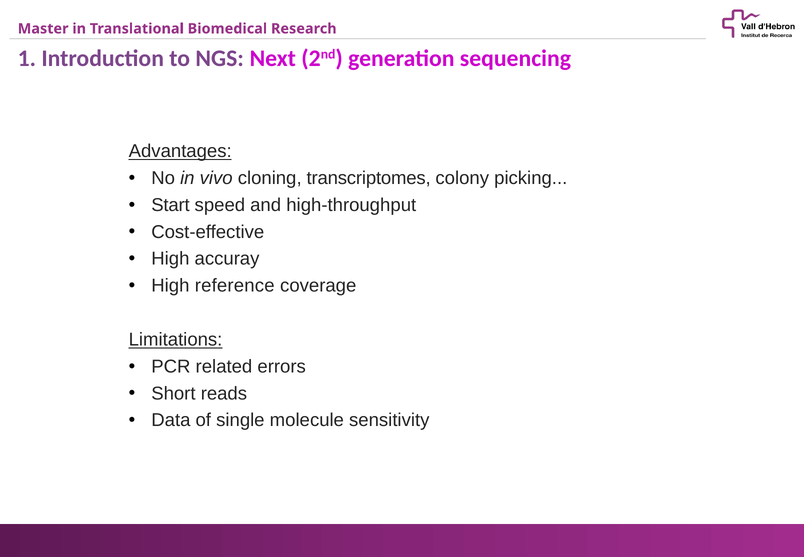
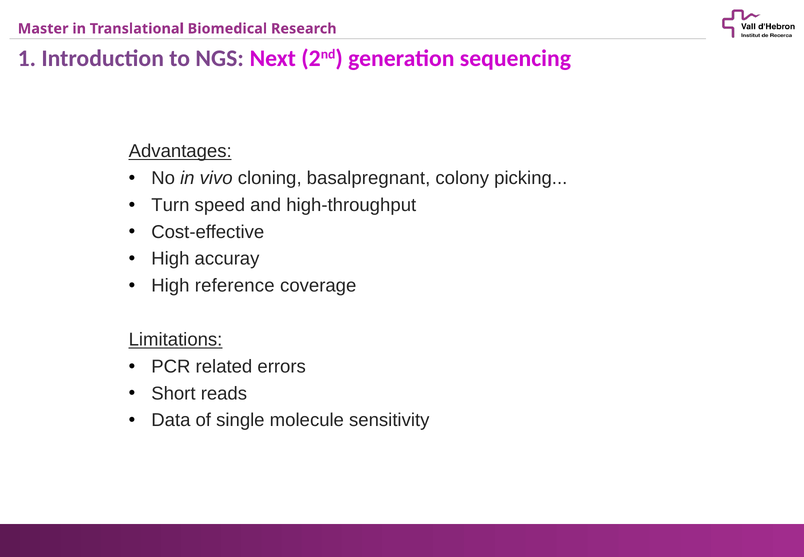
transcriptomes: transcriptomes -> basalpregnant
Start: Start -> Turn
